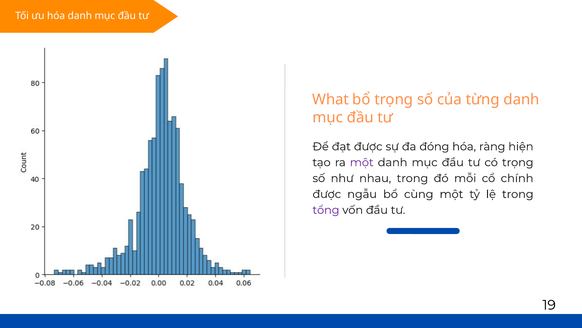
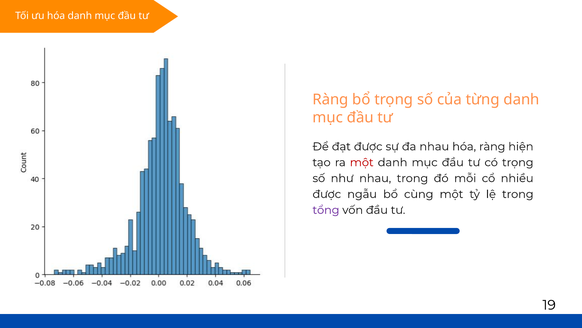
What at (331, 99): What -> Ràng
đa đóng: đóng -> nhau
một at (362, 162) colour: purple -> red
chính: chính -> nhiều
